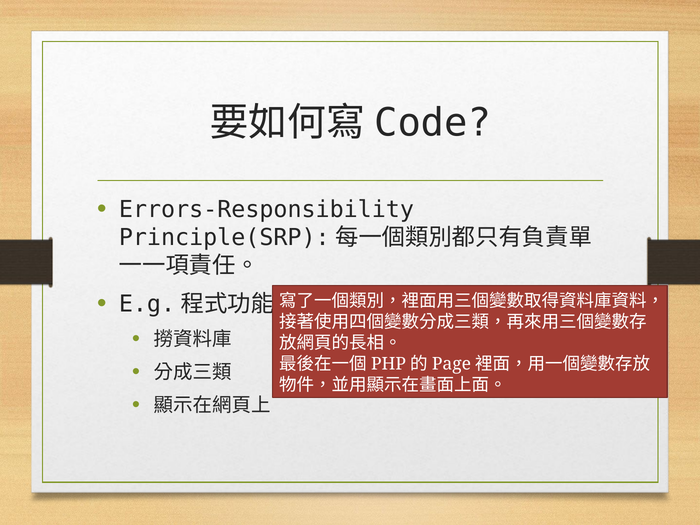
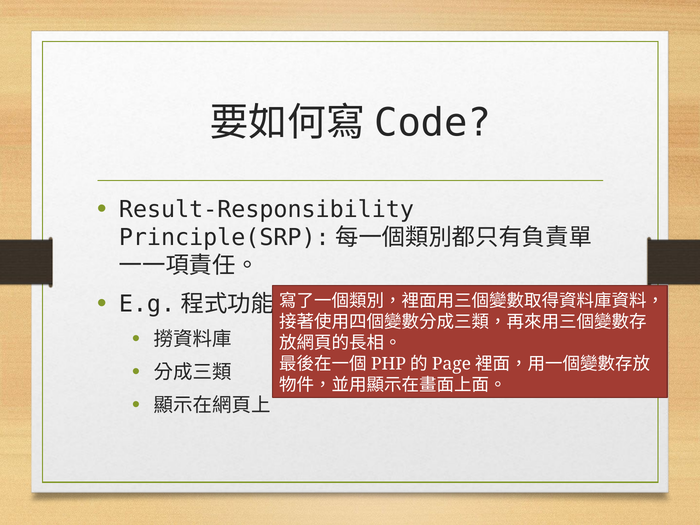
Errors-Responsibility: Errors-Responsibility -> Result-Responsibility
